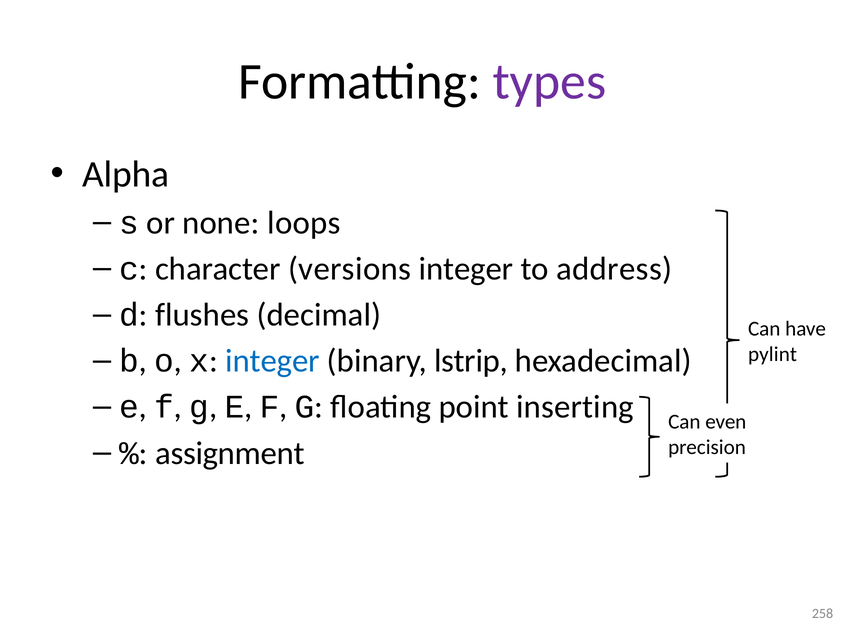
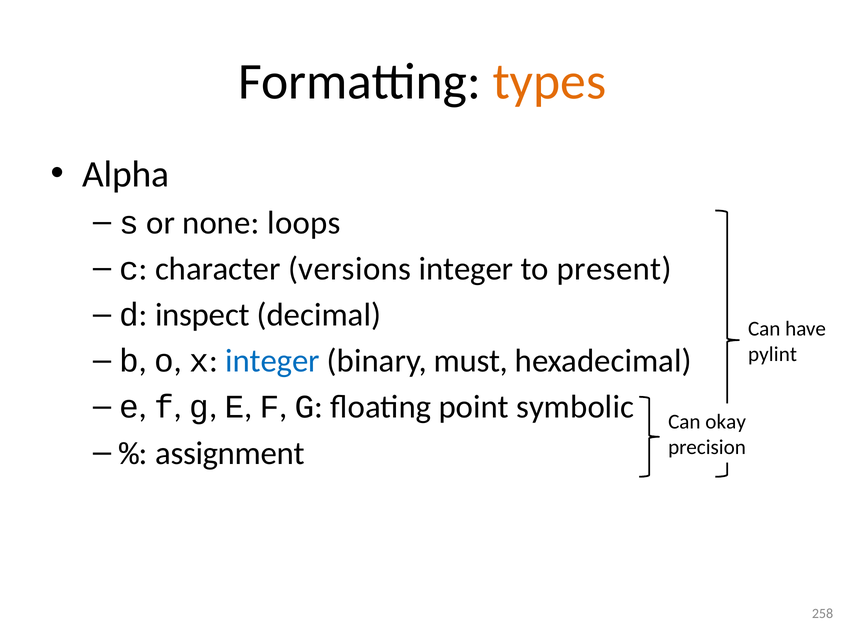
types colour: purple -> orange
address: address -> present
flushes: flushes -> inspect
lstrip: lstrip -> must
inserting: inserting -> symbolic
even: even -> okay
